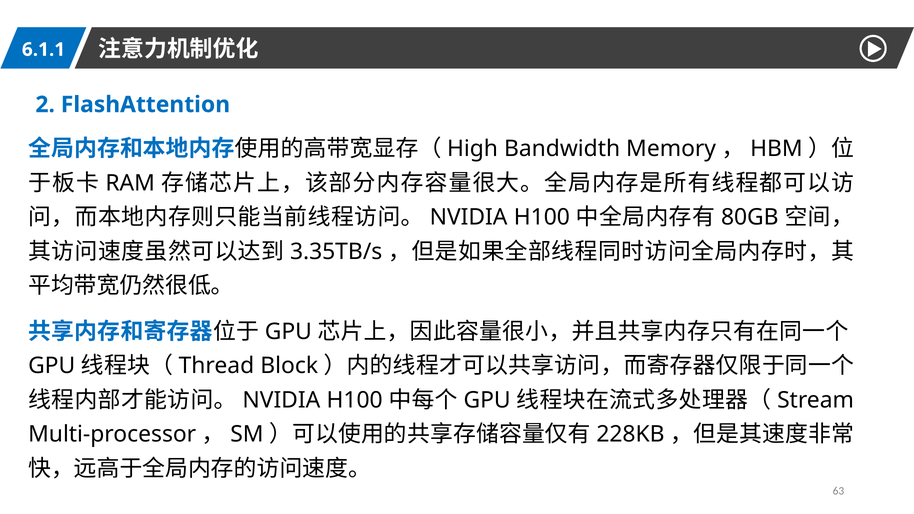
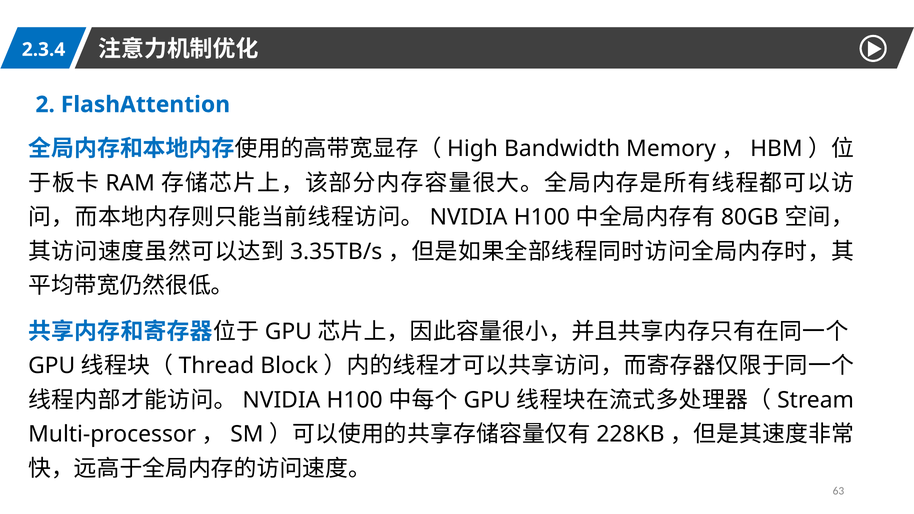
6.1.1: 6.1.1 -> 2.3.4
